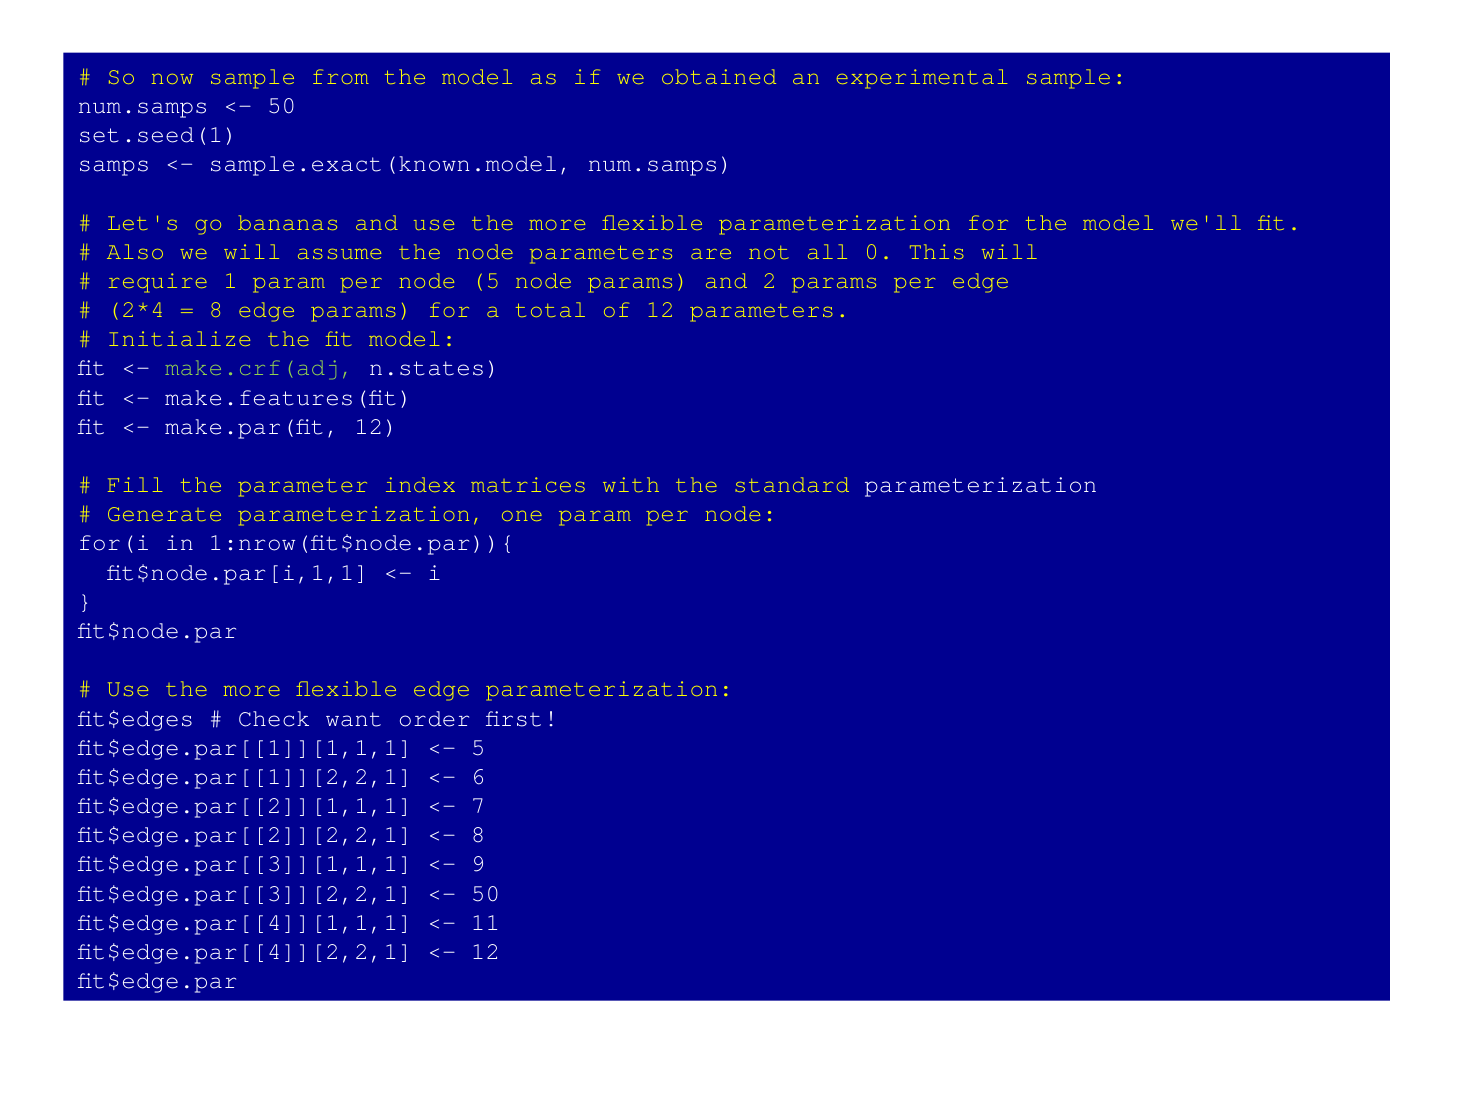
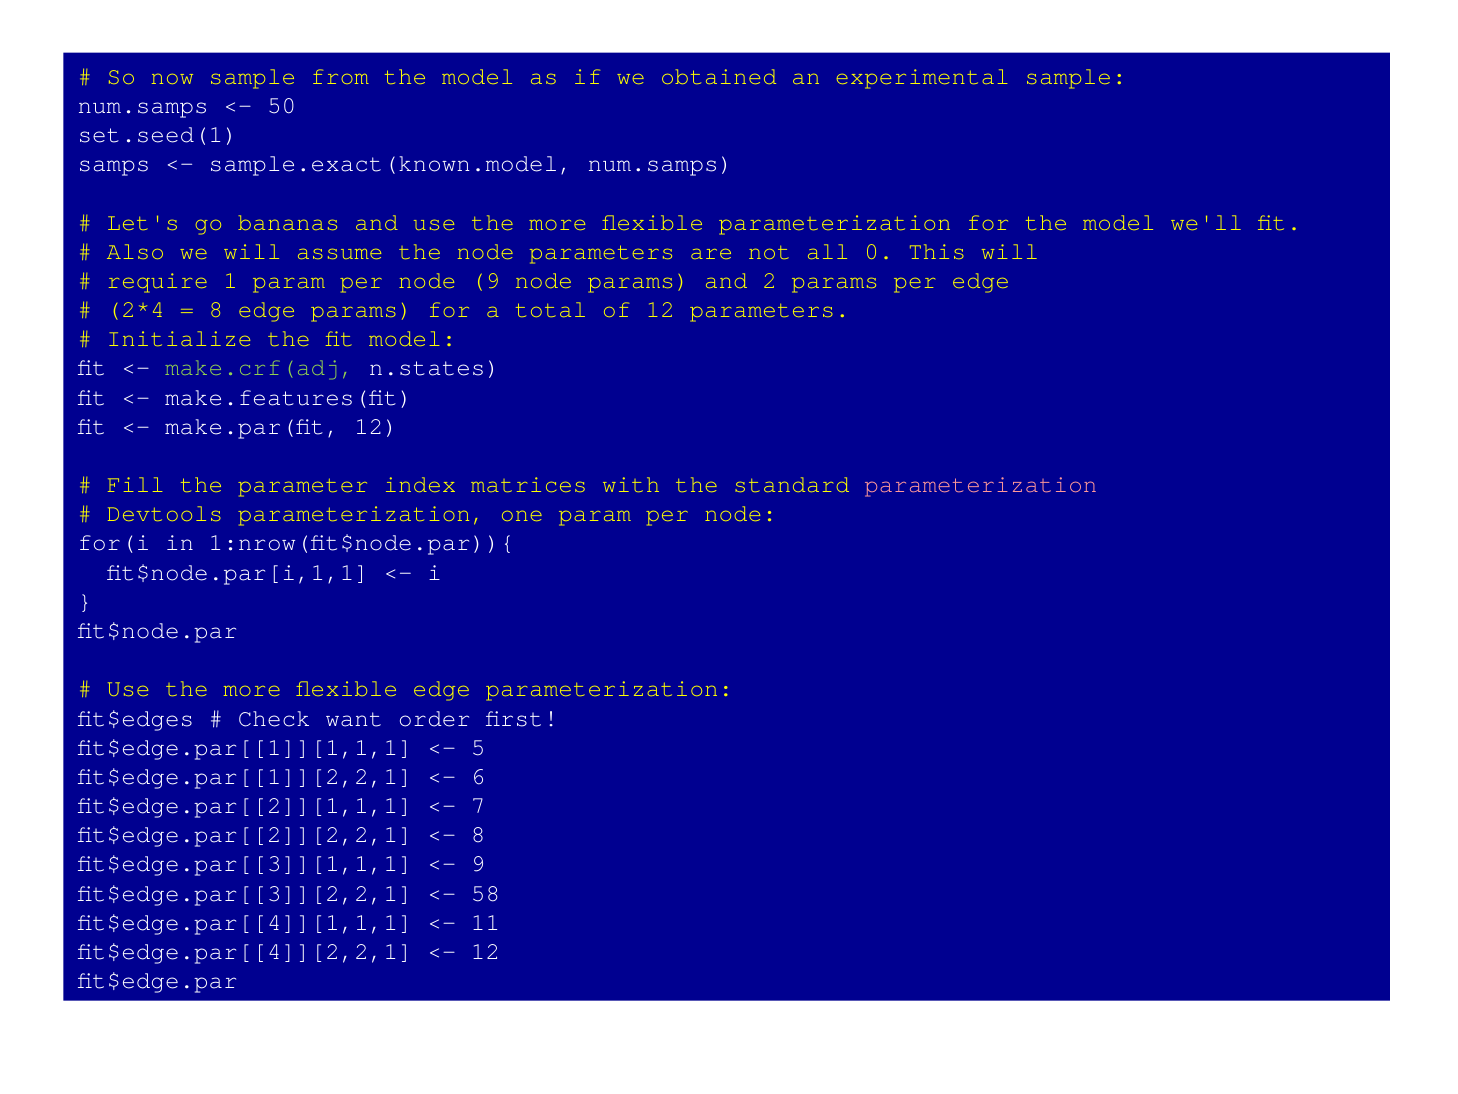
node 5: 5 -> 9
parameterization at (981, 484) colour: white -> pink
Generate: Generate -> Devtools
50 at (486, 893): 50 -> 58
